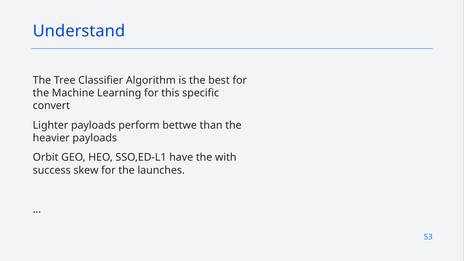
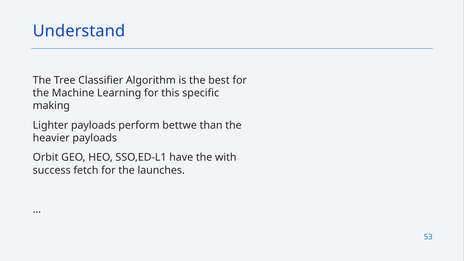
convert: convert -> making
skew: skew -> fetch
